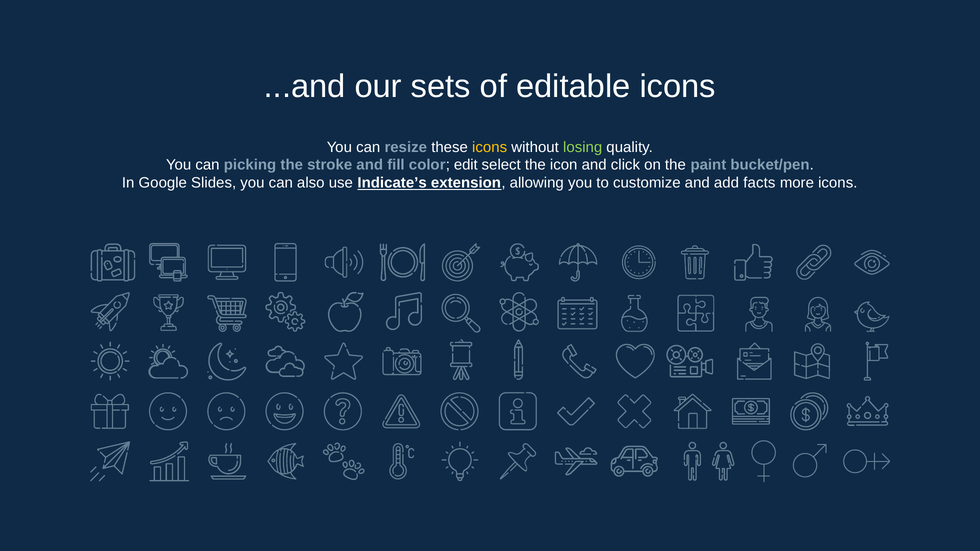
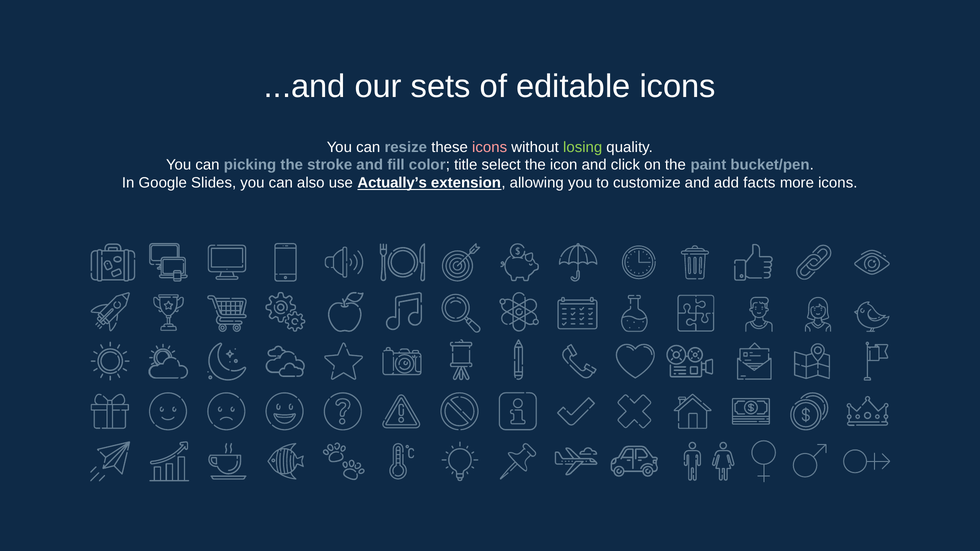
icons at (490, 147) colour: yellow -> pink
edit: edit -> title
Indicate’s: Indicate’s -> Actually’s
